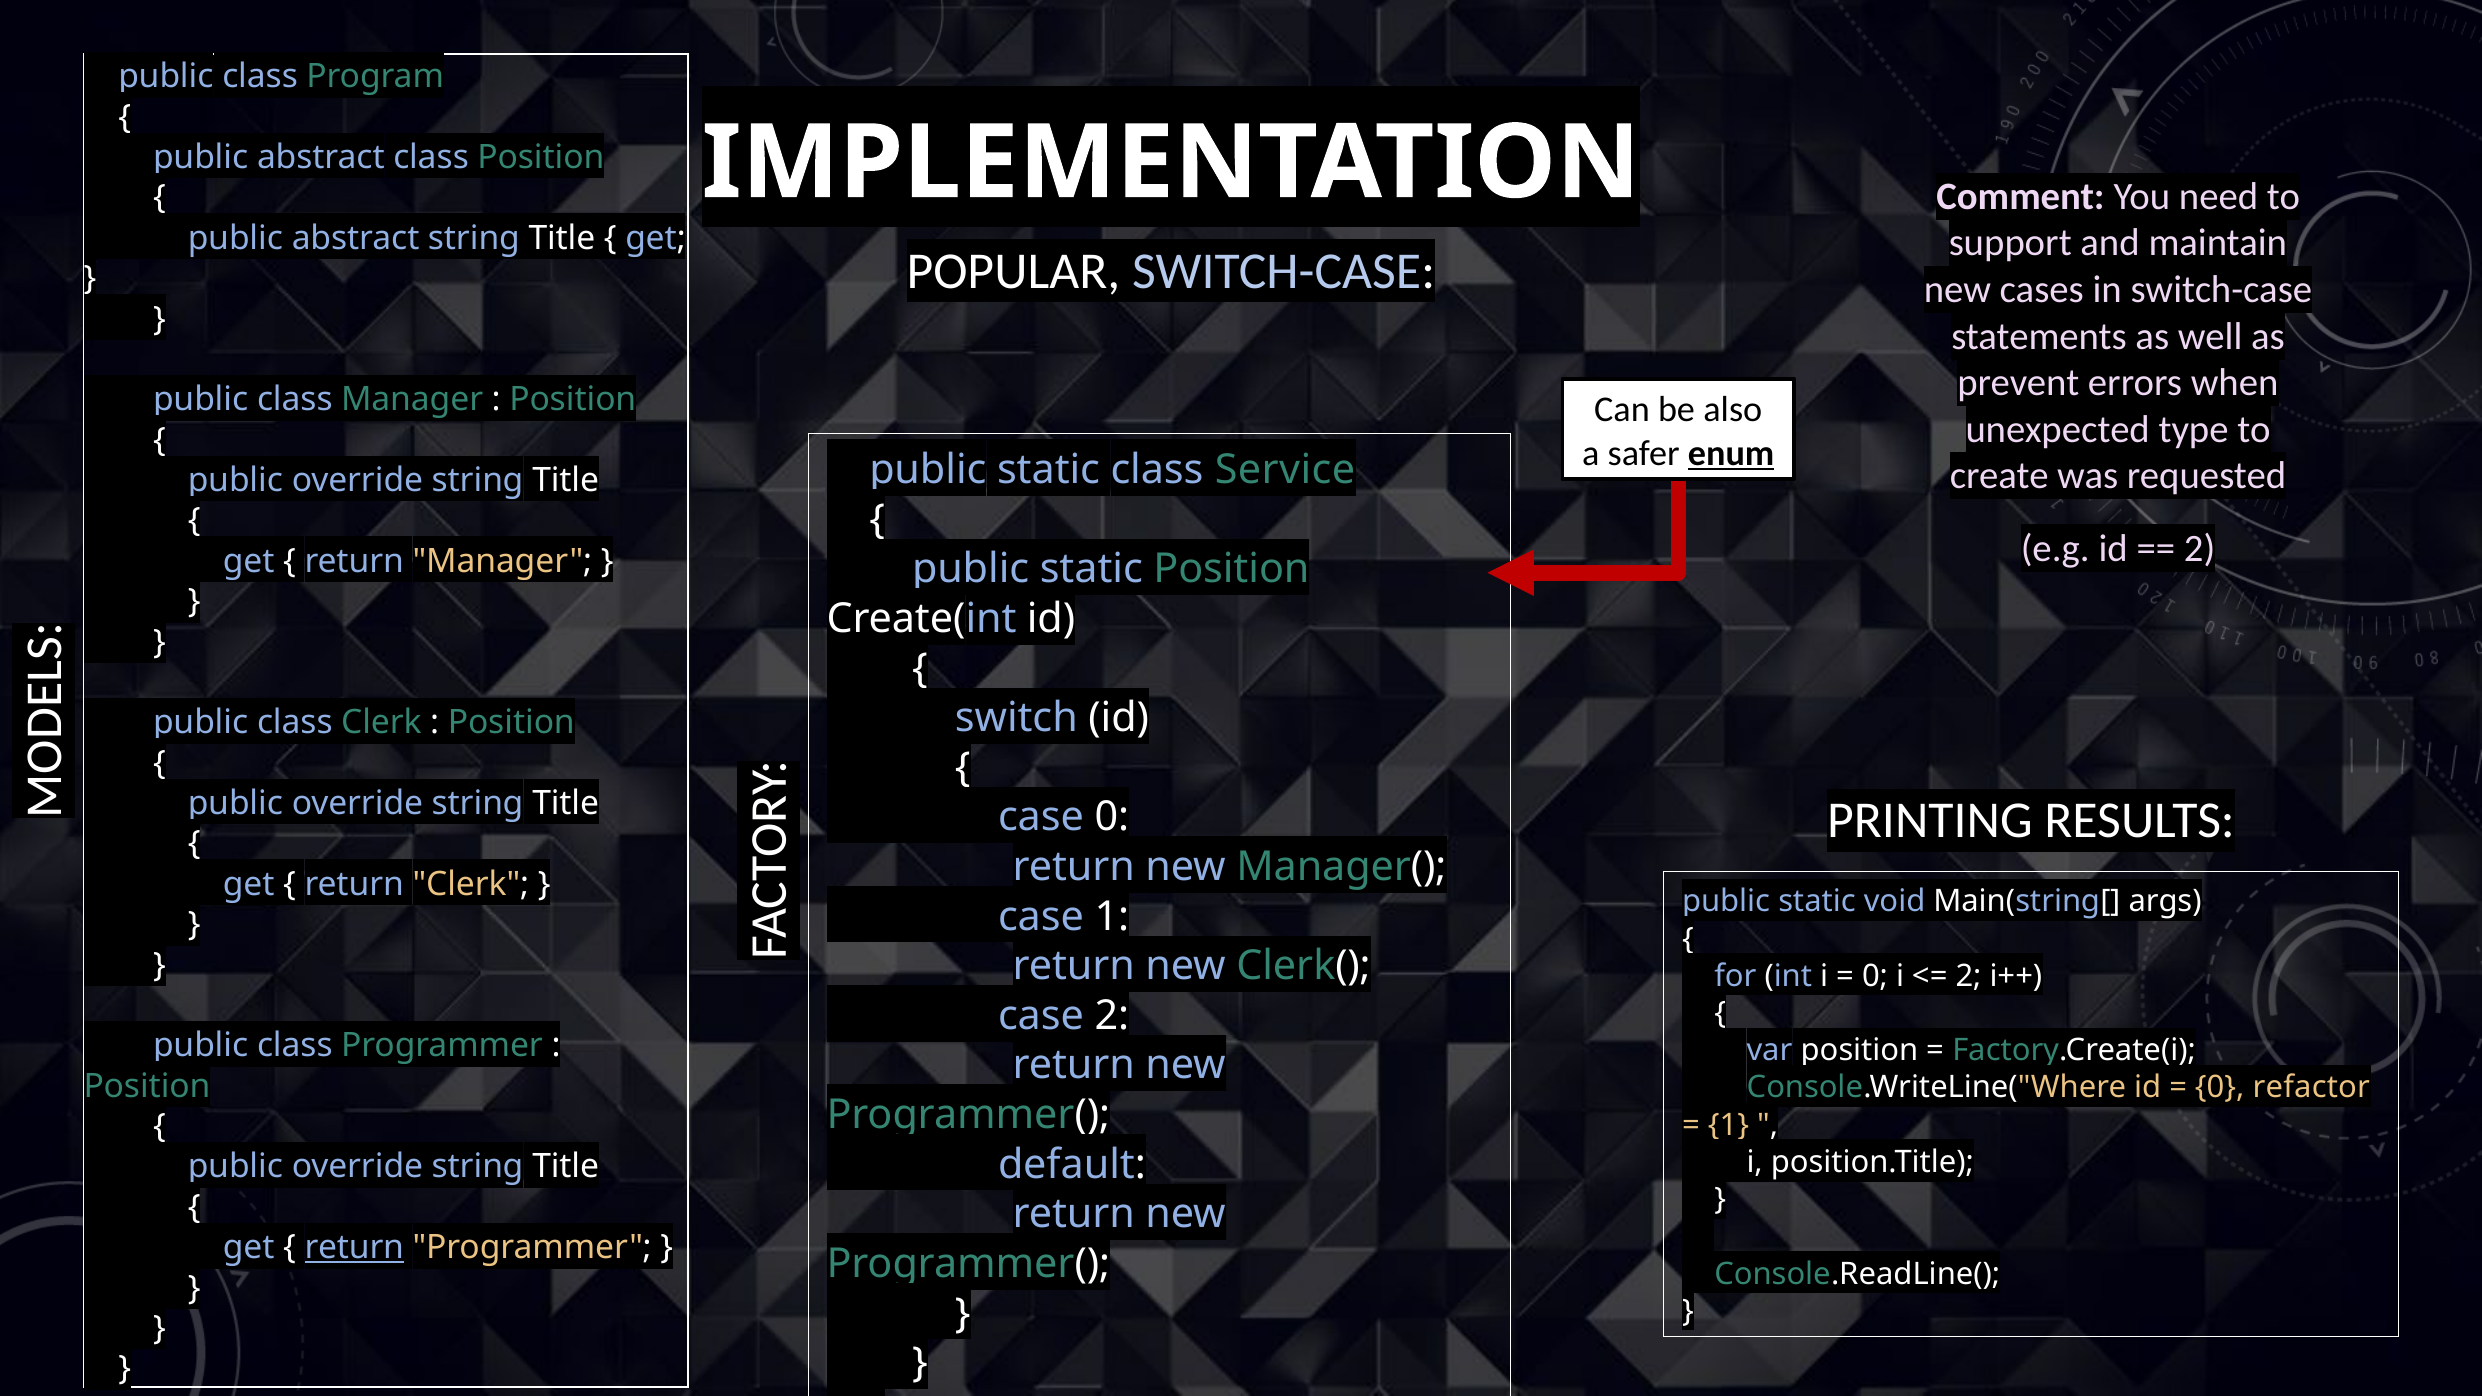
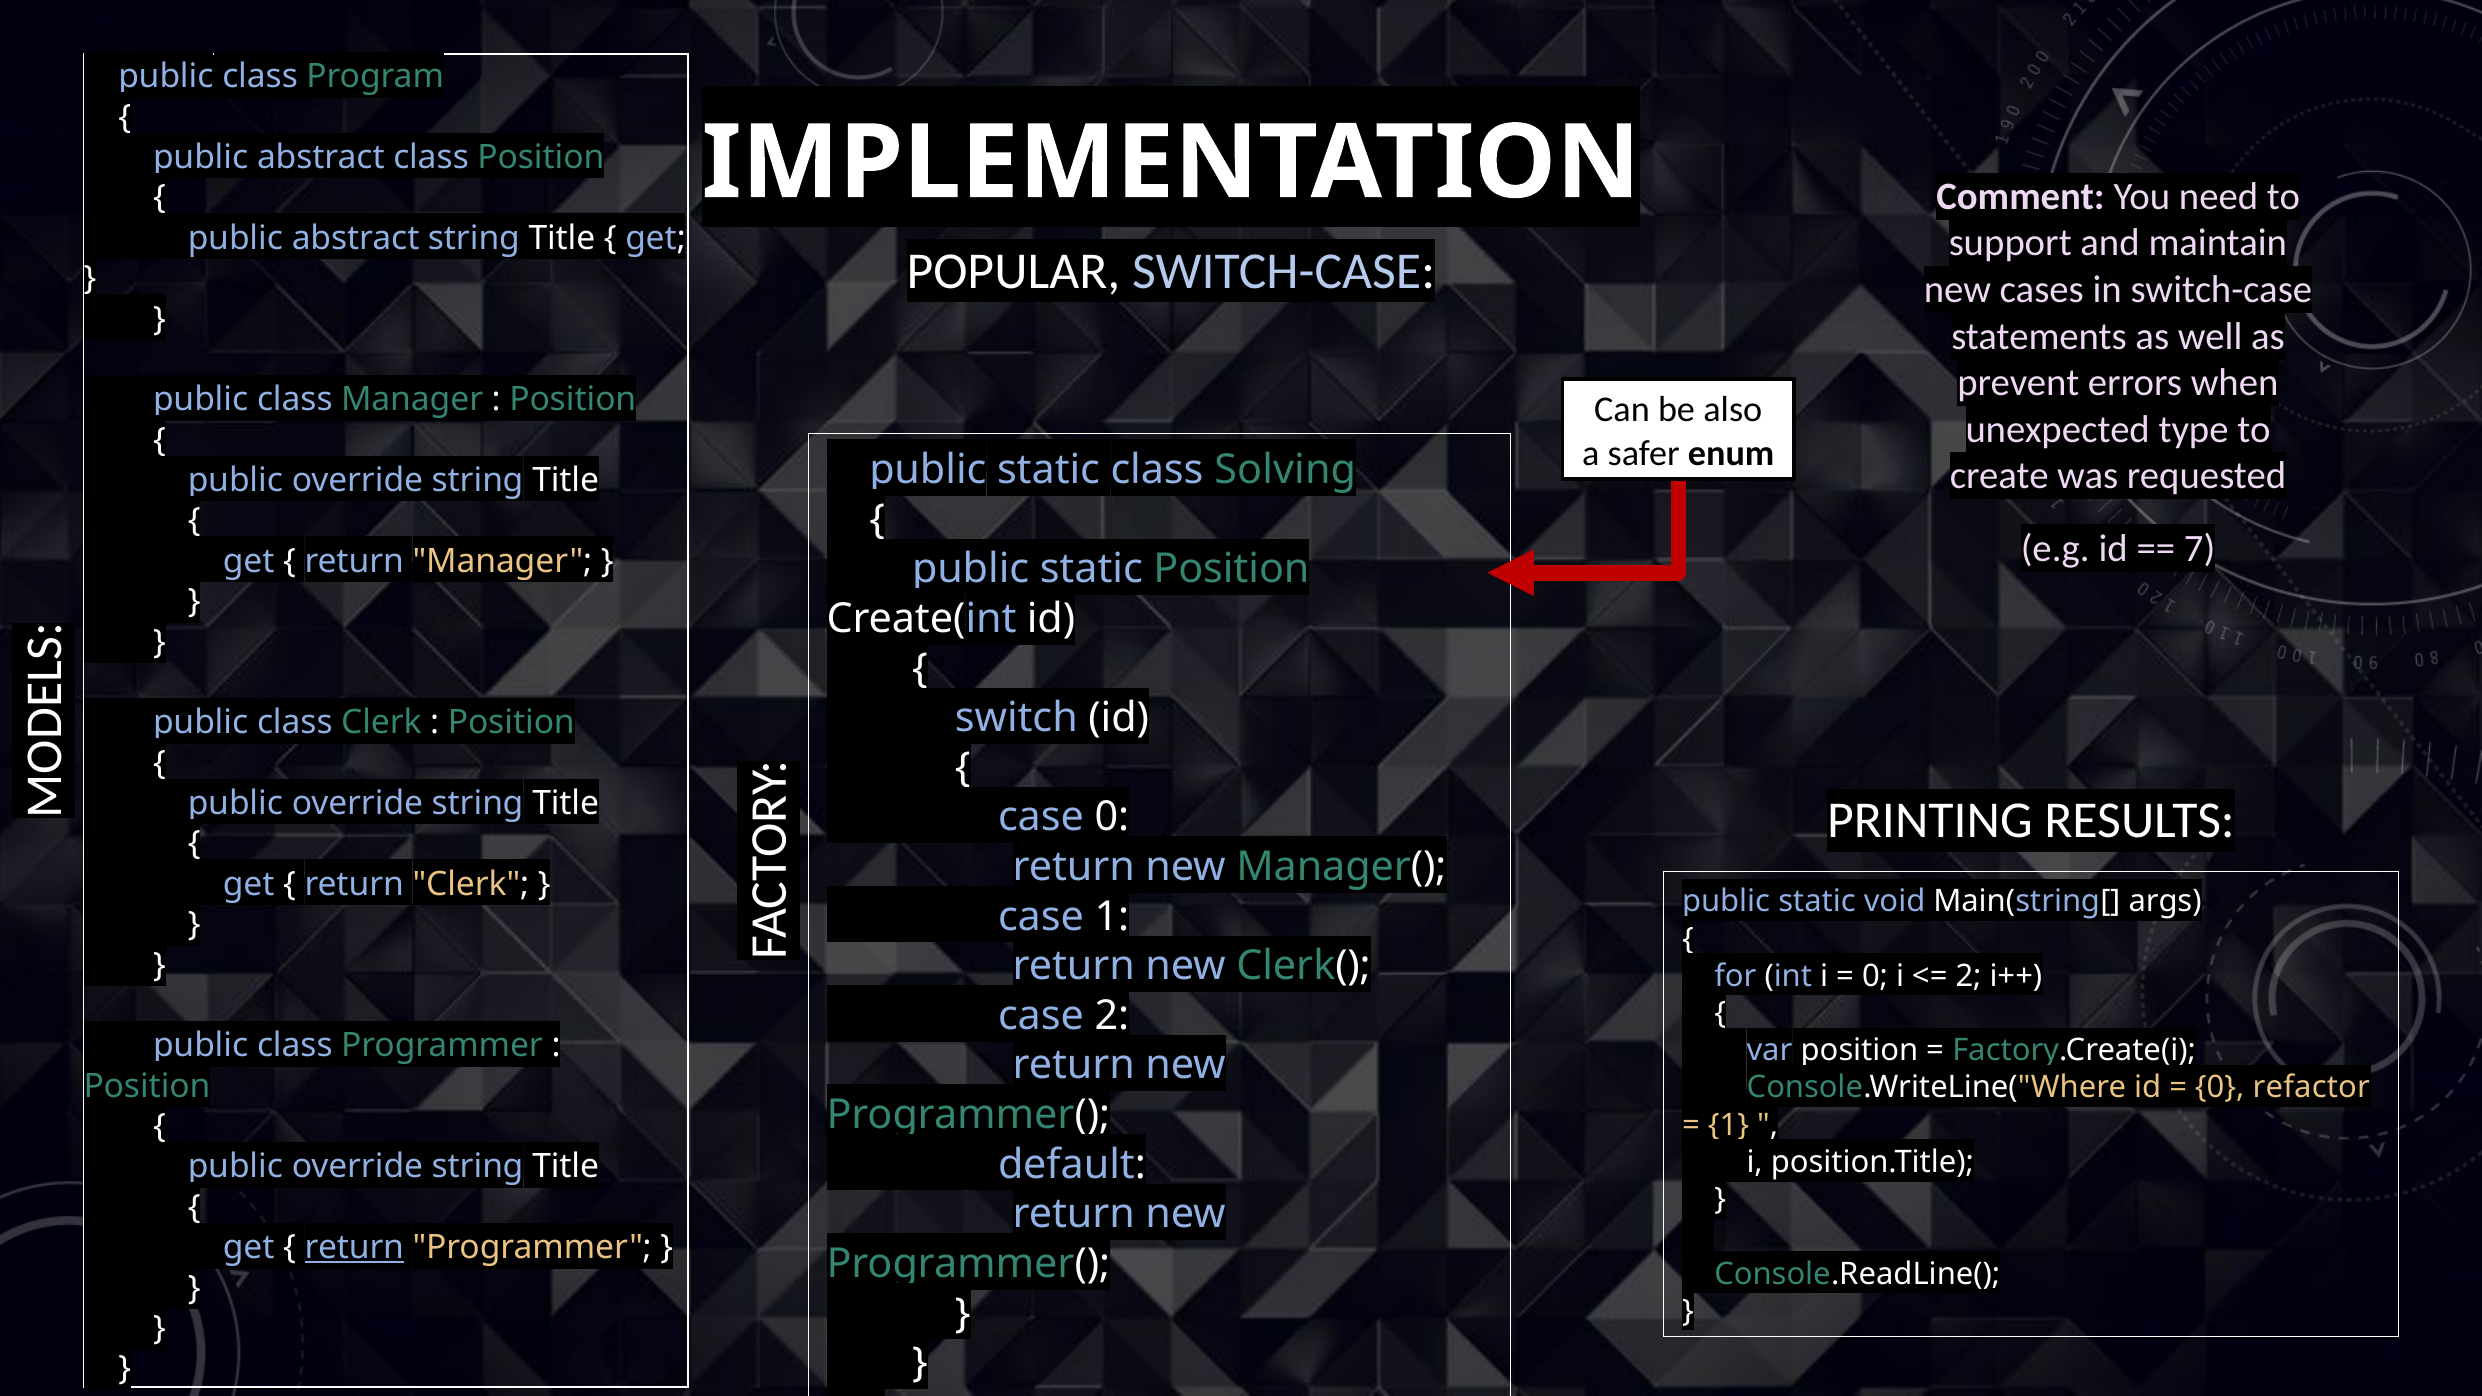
enum underline: present -> none
Service: Service -> Solving
2 at (2200, 548): 2 -> 7
